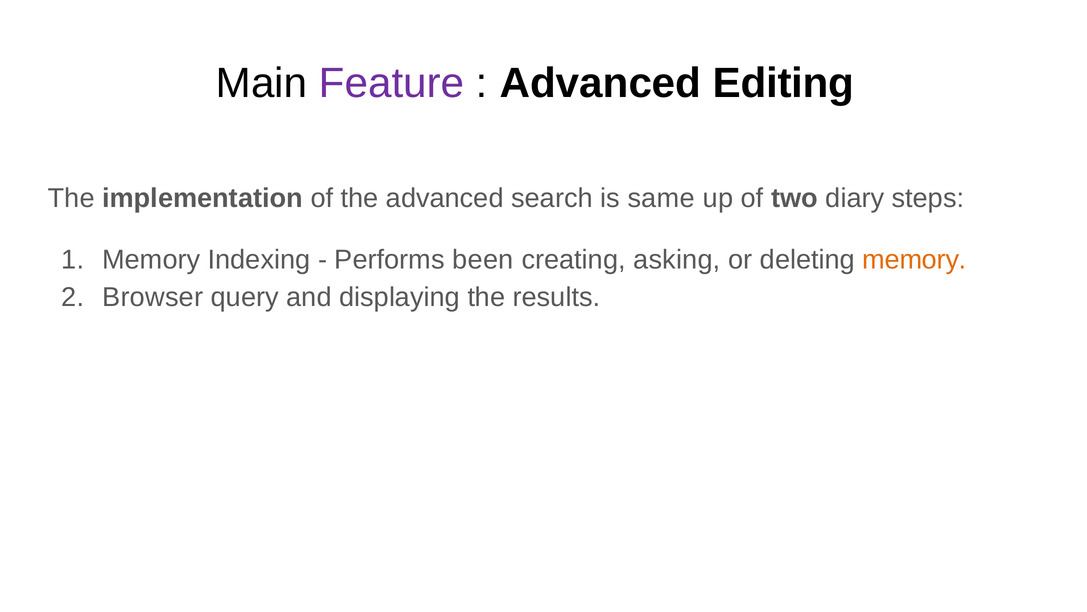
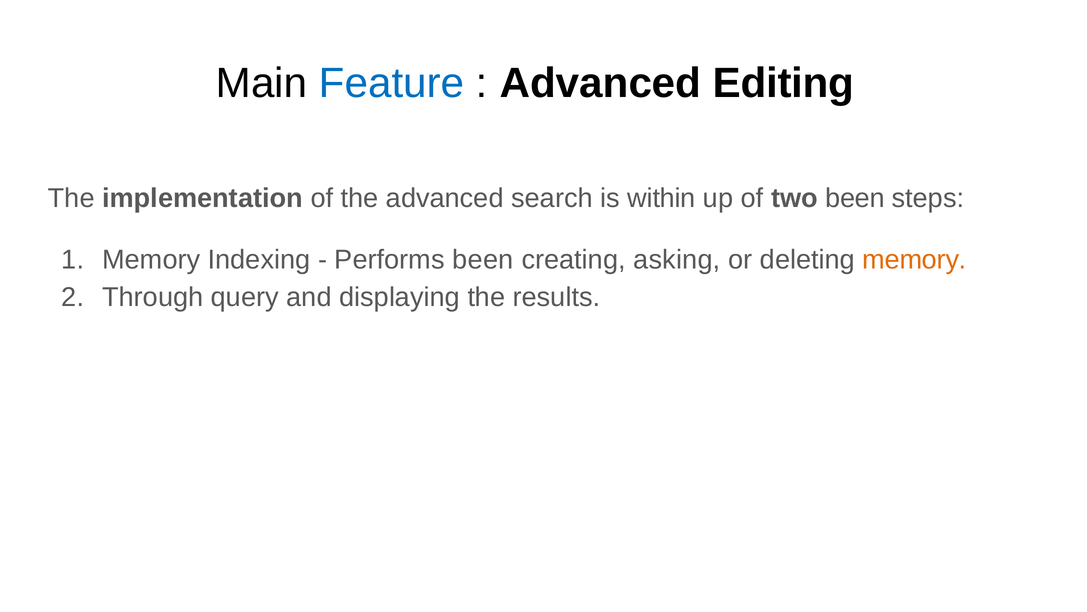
Feature colour: purple -> blue
same: same -> within
two diary: diary -> been
Browser: Browser -> Through
